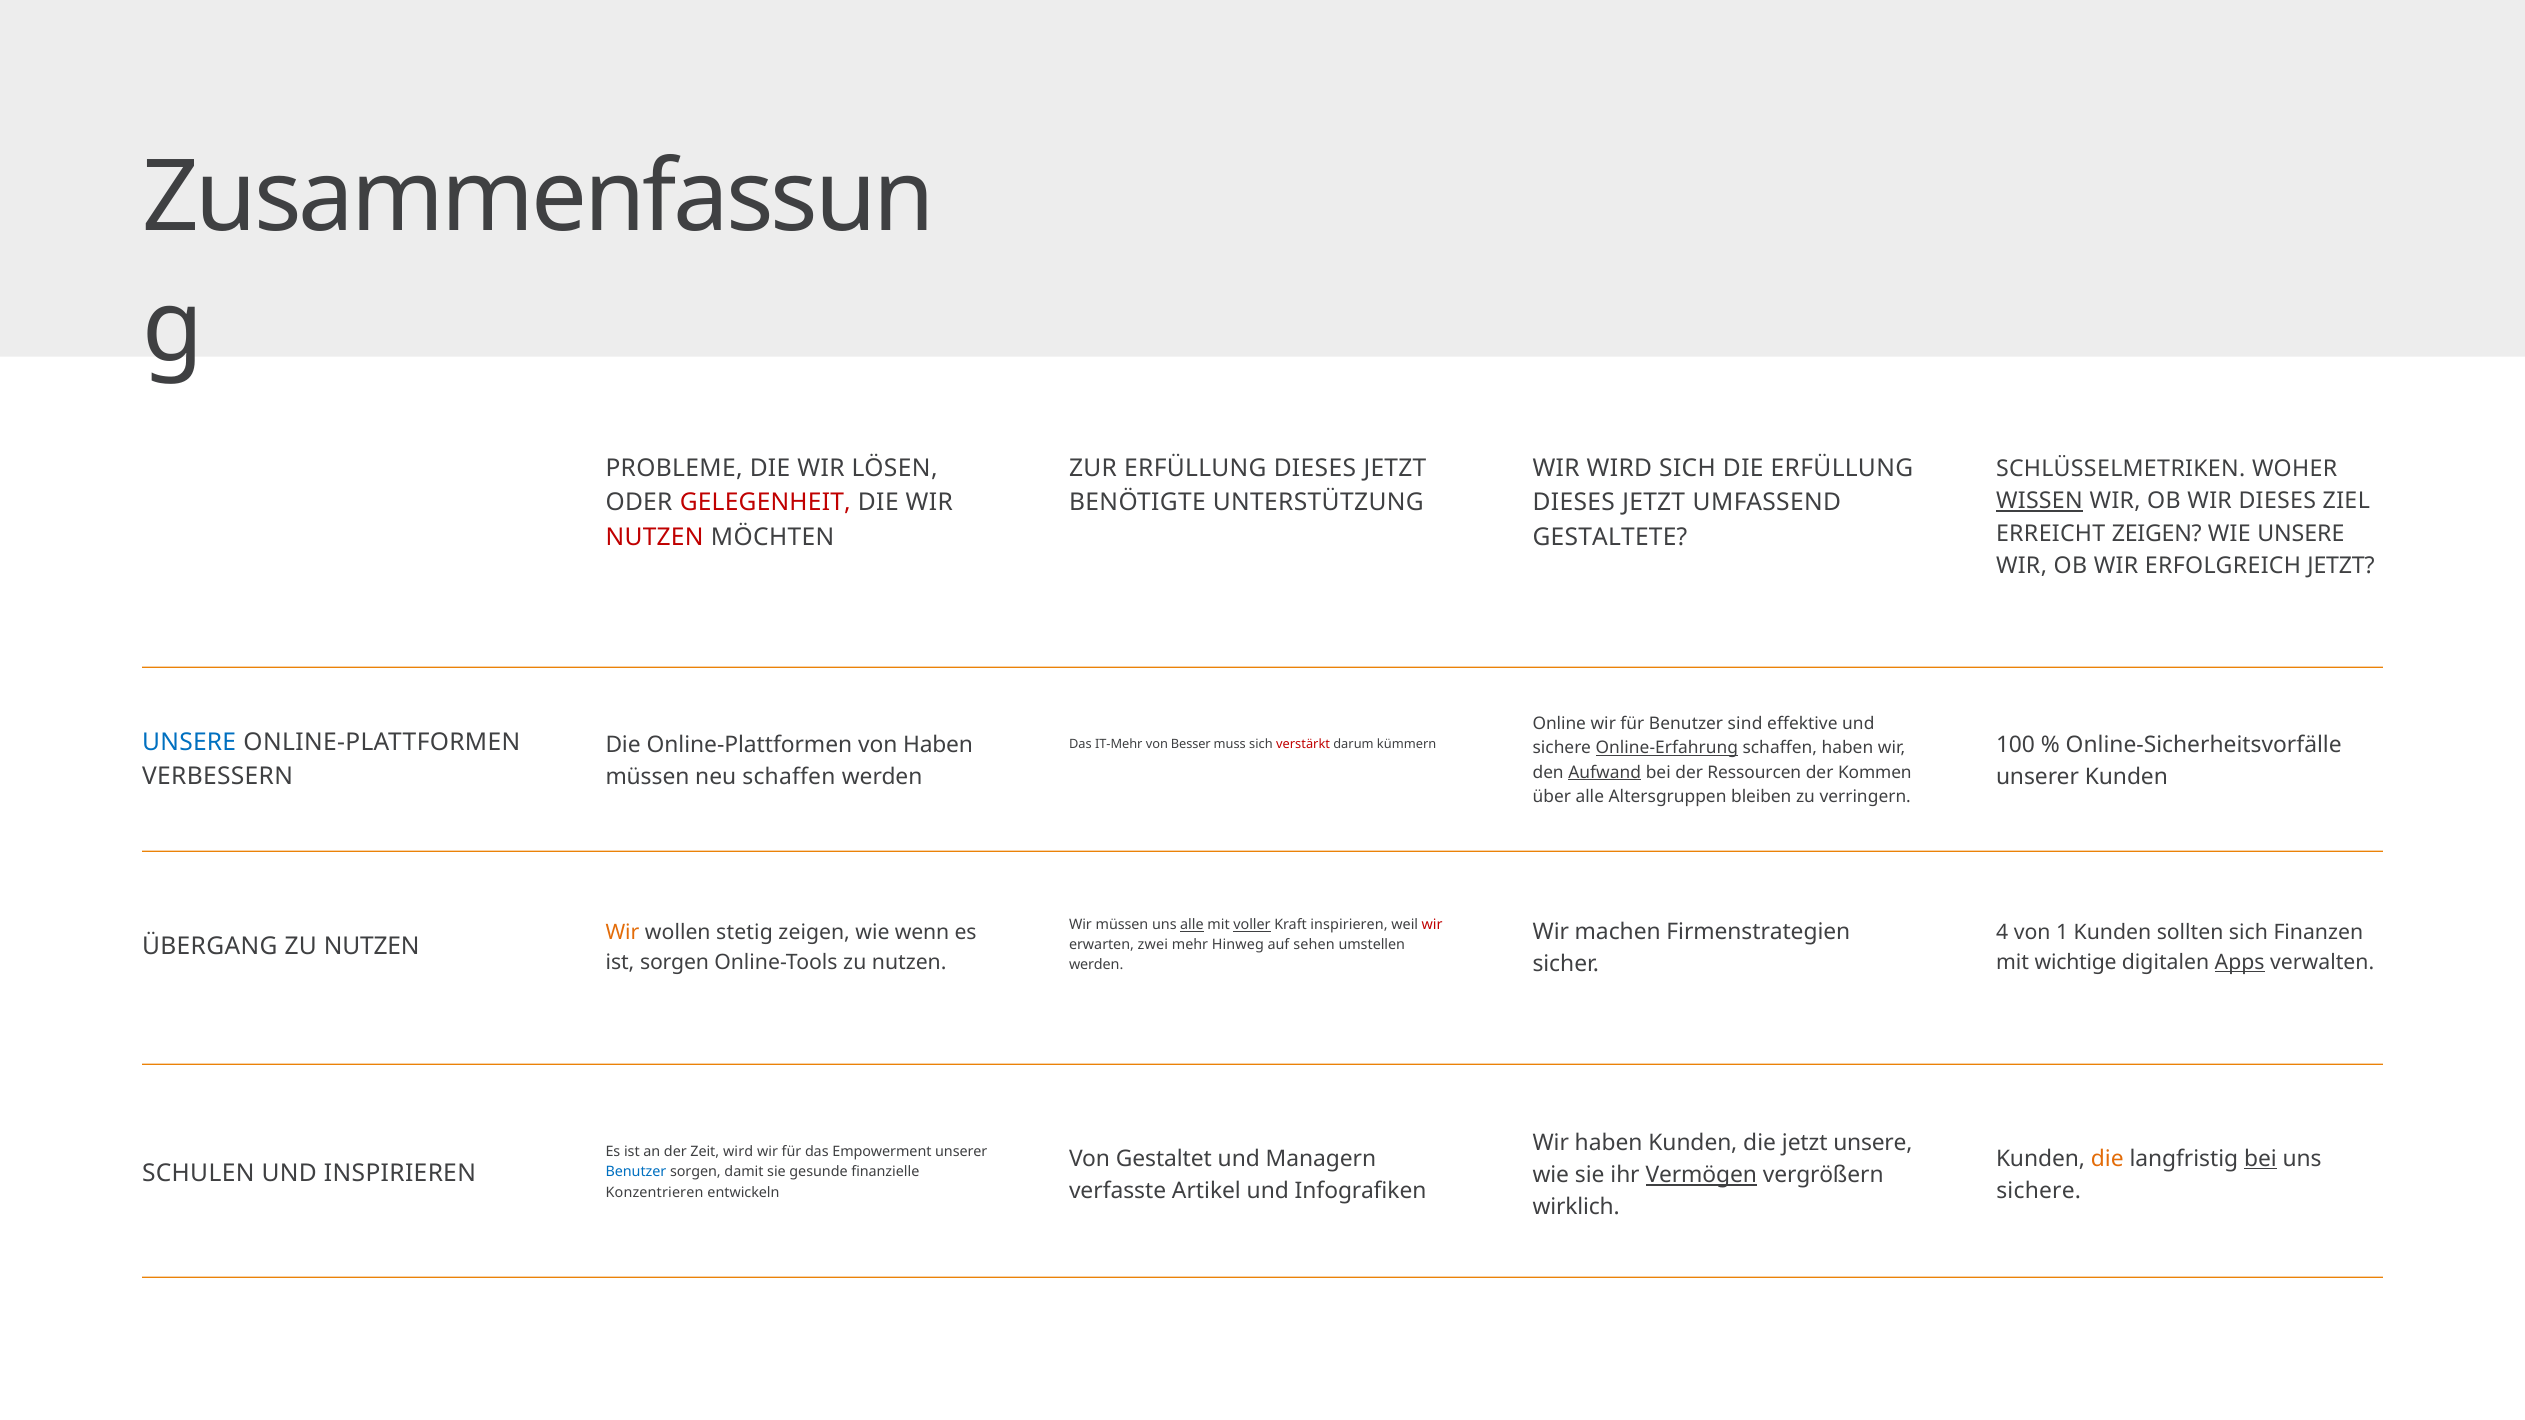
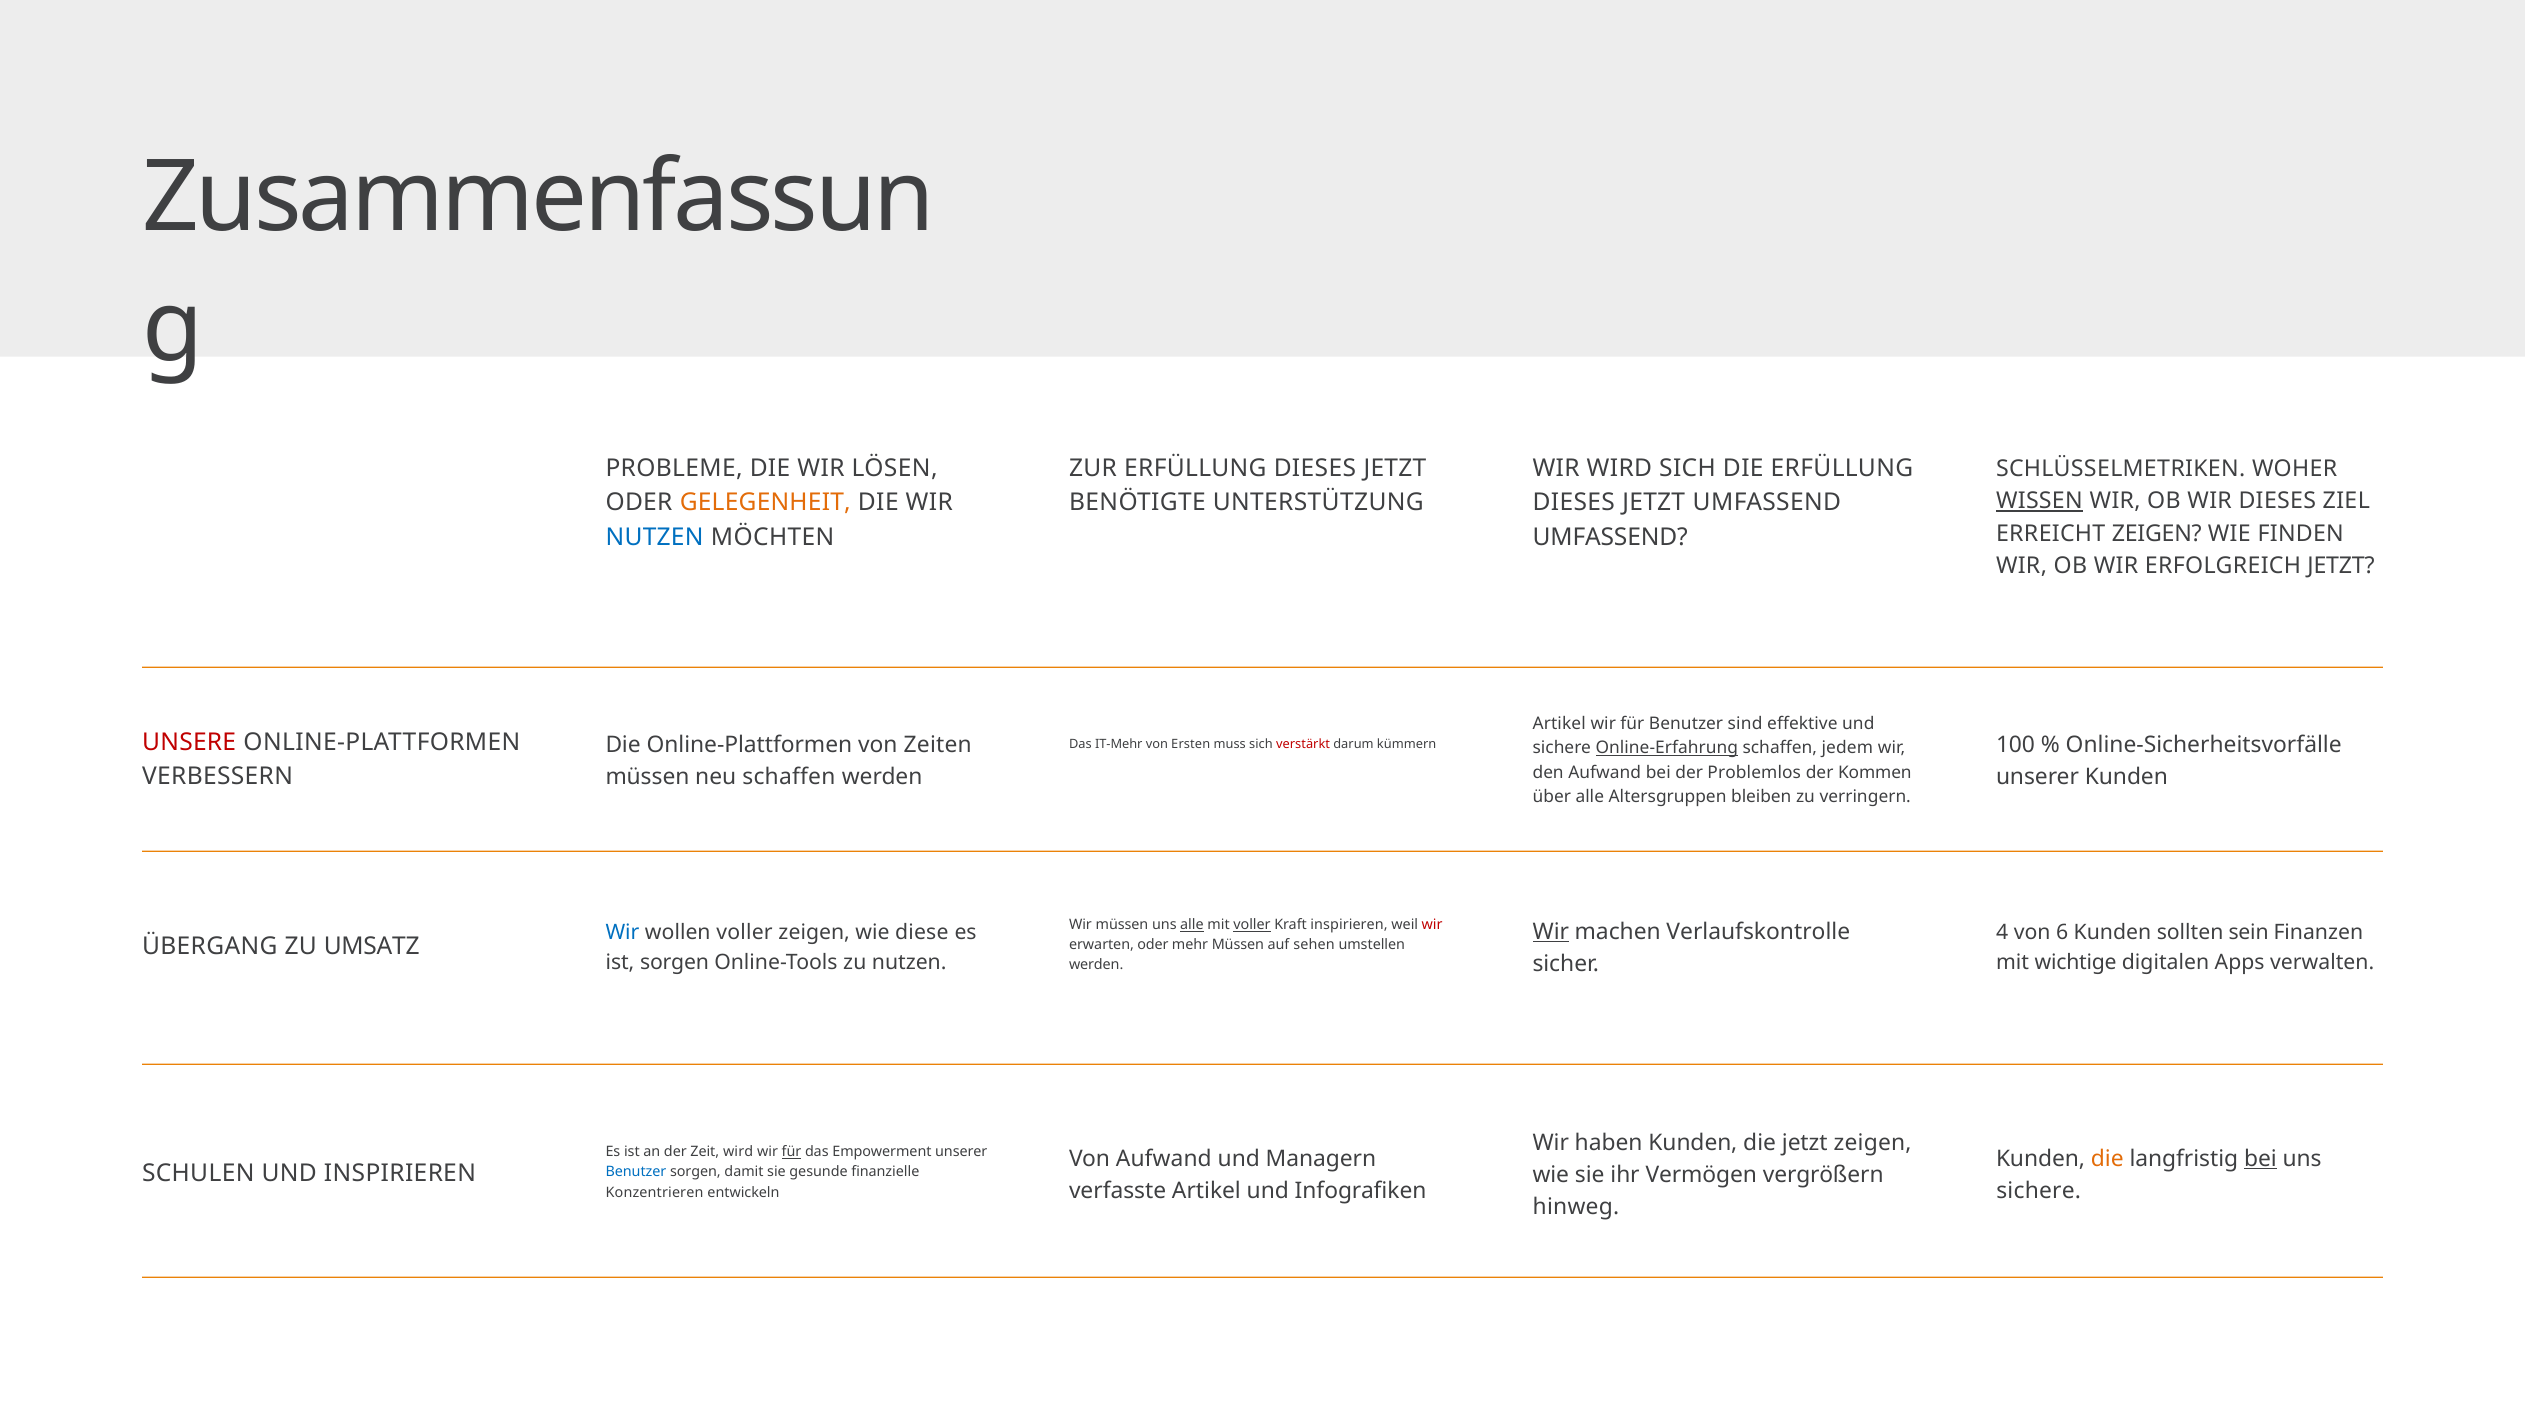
GELEGENHEIT colour: red -> orange
WIE UNSERE: UNSERE -> FINDEN
NUTZEN at (655, 537) colour: red -> blue
GESTALTETE at (1610, 537): GESTALTETE -> UMFASSEND
Online at (1559, 724): Online -> Artikel
UNSERE at (189, 743) colour: blue -> red
von Haben: Haben -> Zeiten
Besser: Besser -> Ersten
schaffen haben: haben -> jedem
Aufwand at (1605, 773) underline: present -> none
Ressourcen: Ressourcen -> Problemlos
Wir at (1551, 932) underline: none -> present
Firmenstrategien: Firmenstrategien -> Verlaufskontrolle
Wir at (622, 933) colour: orange -> blue
wollen stetig: stetig -> voller
wenn: wenn -> diese
1: 1 -> 6
sollten sich: sich -> sein
ÜBERGANG ZU NUTZEN: NUTZEN -> UMSATZ
erwarten zwei: zwei -> oder
mehr Hinweg: Hinweg -> Müssen
Apps underline: present -> none
jetzt unsere: unsere -> zeigen
für at (792, 1152) underline: none -> present
Von Gestaltet: Gestaltet -> Aufwand
Vermögen underline: present -> none
wirklich: wirklich -> hinweg
